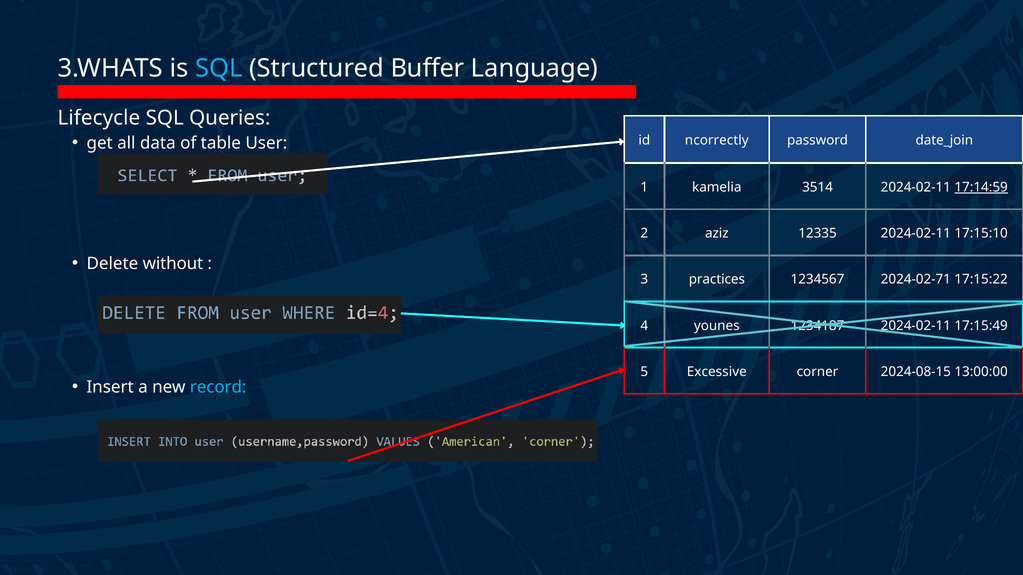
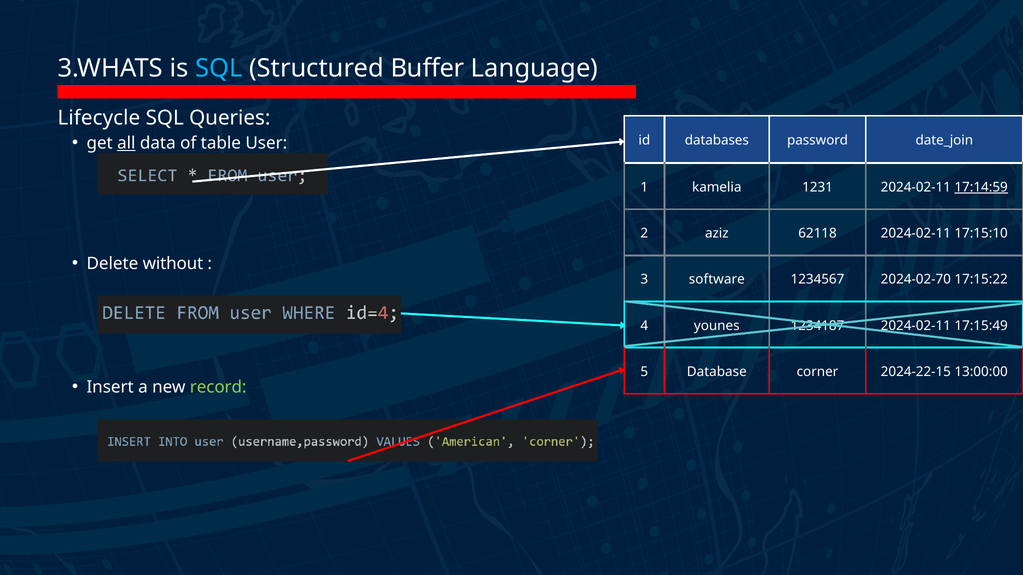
all underline: none -> present
ncorrectly: ncorrectly -> databases
3514: 3514 -> 1231
12335: 12335 -> 62118
practices: practices -> software
2024-02-71: 2024-02-71 -> 2024-02-70
Excessive: Excessive -> Database
2024-08-15: 2024-08-15 -> 2024-22-15
record colour: light blue -> light green
